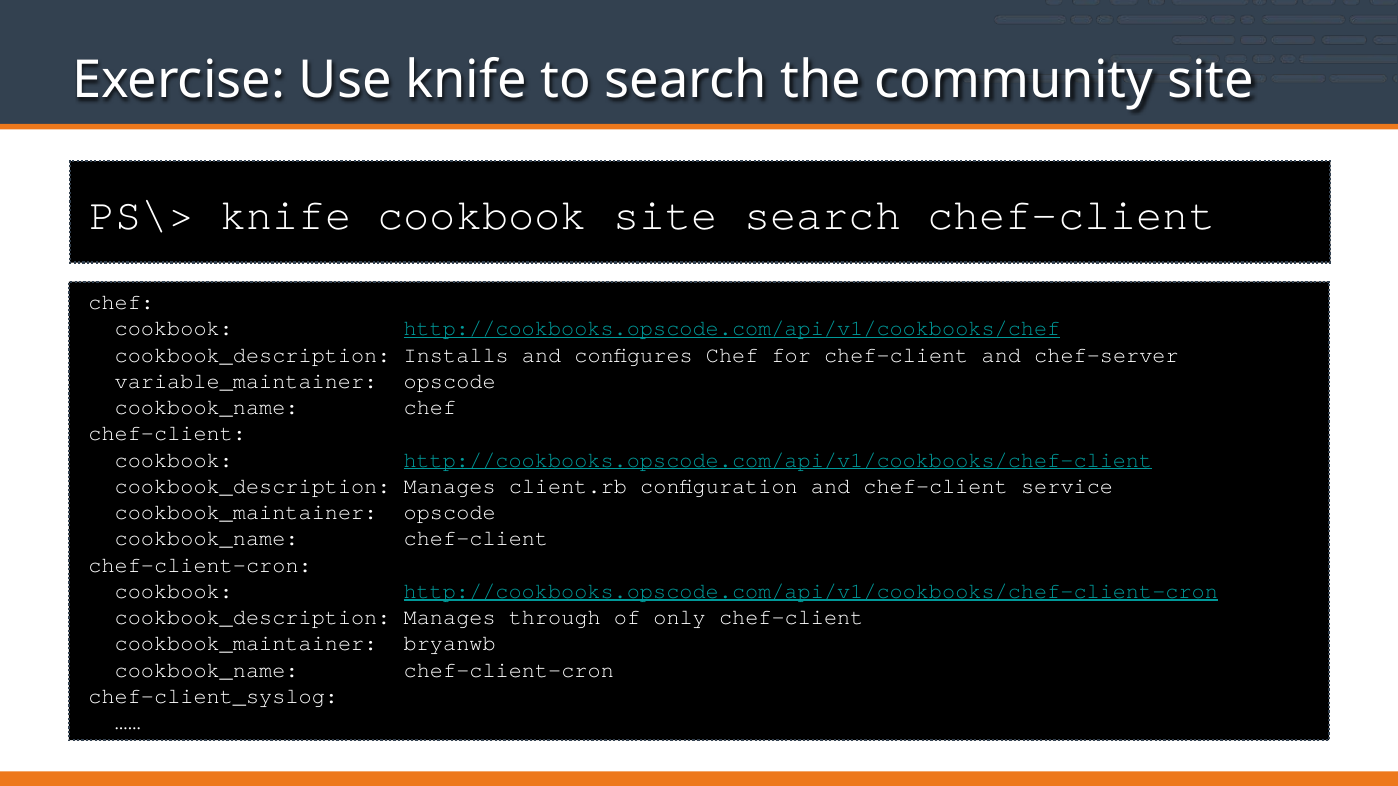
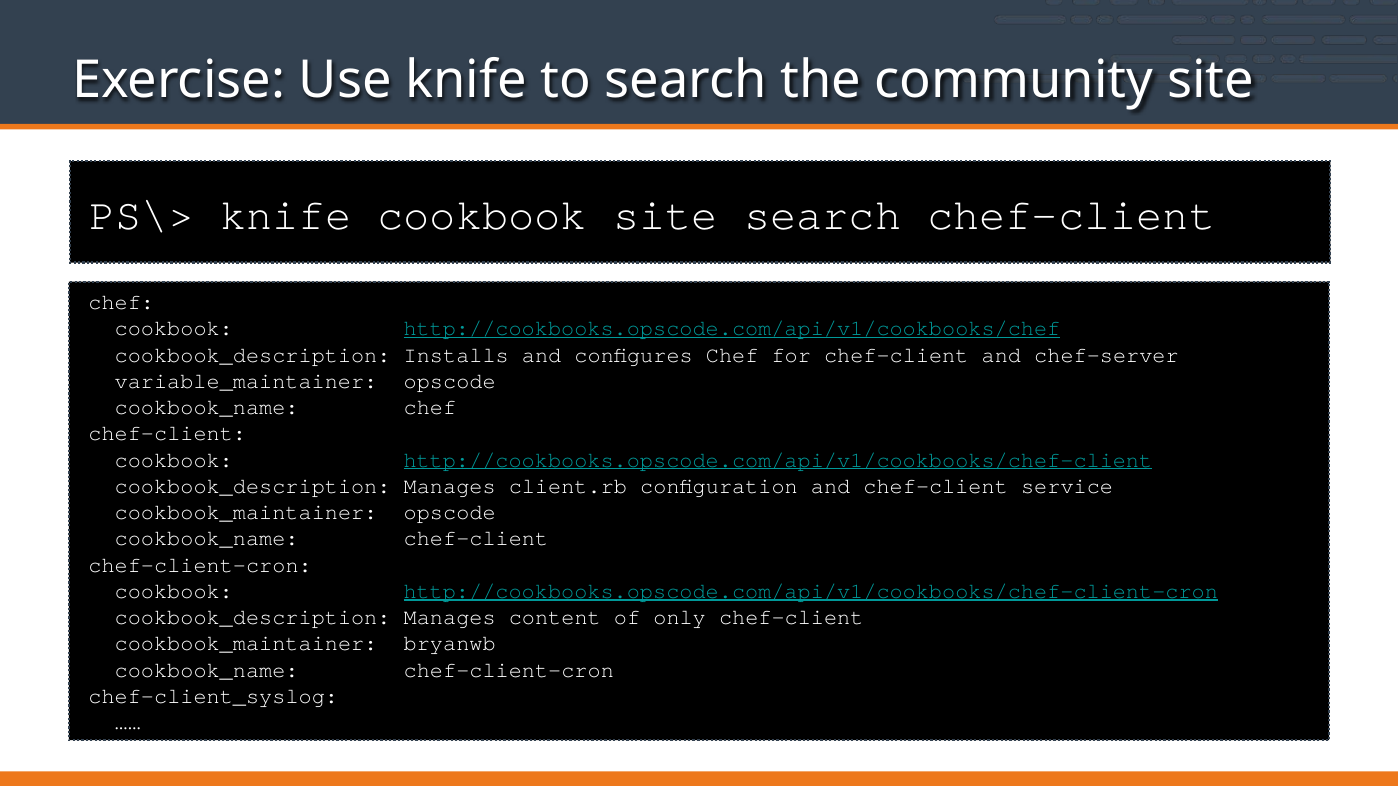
through: through -> content
